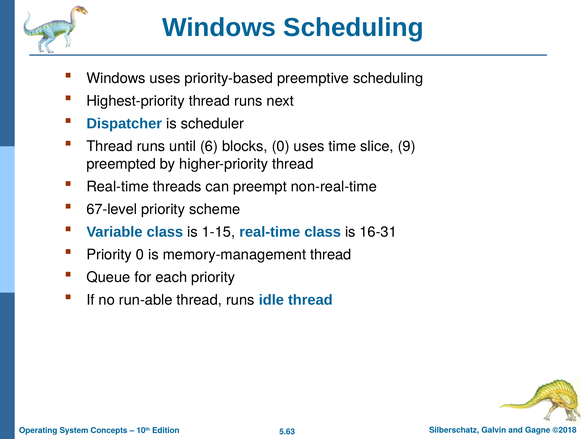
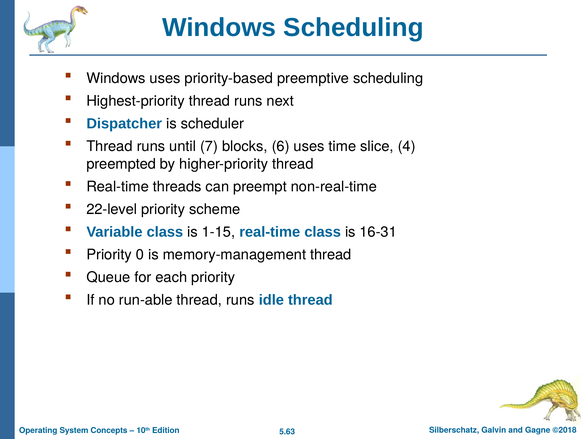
6: 6 -> 7
blocks 0: 0 -> 6
9: 9 -> 4
67-level: 67-level -> 22-level
